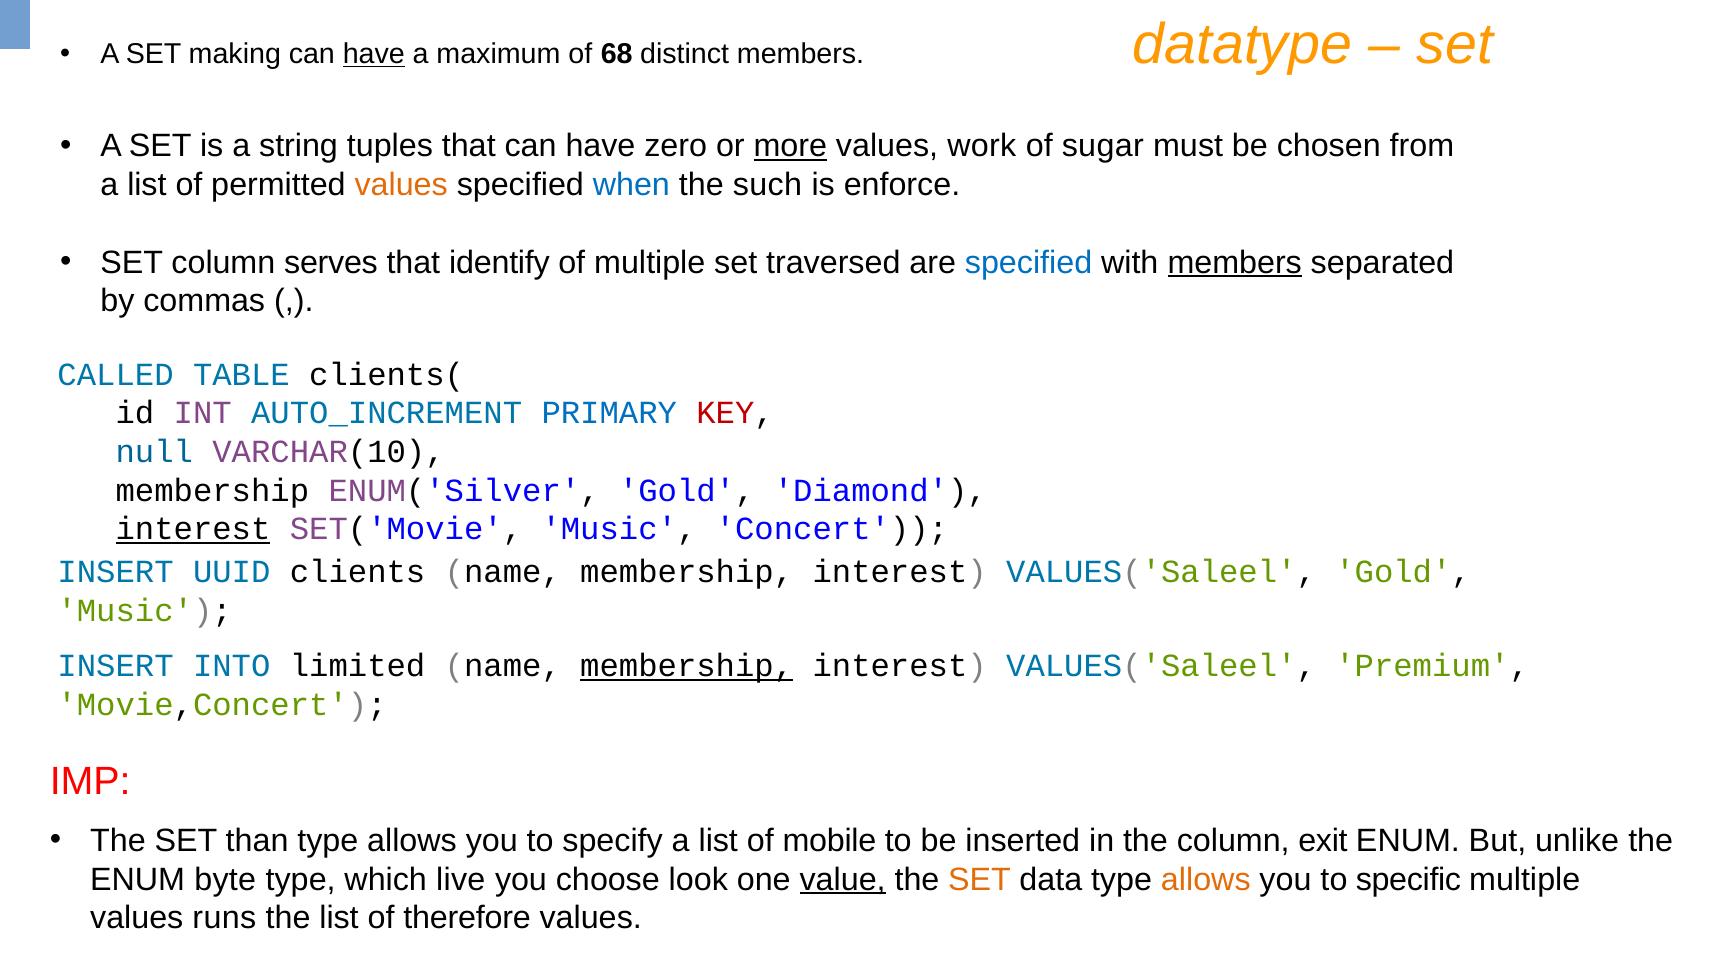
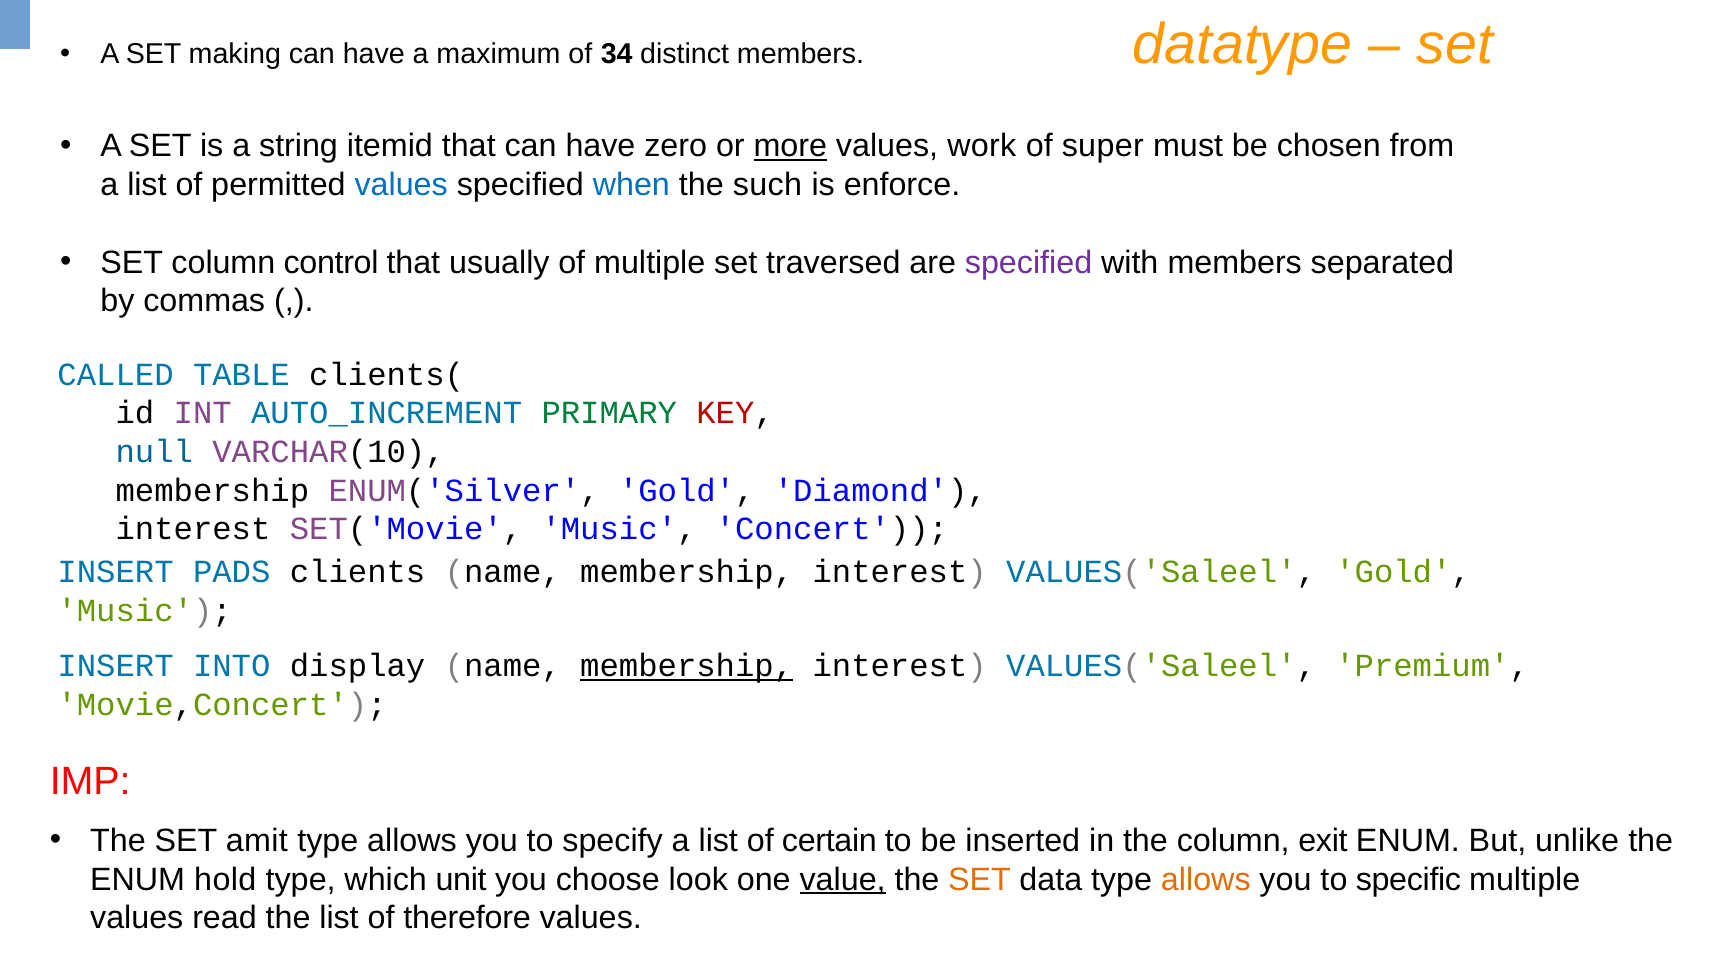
have at (374, 54) underline: present -> none
68: 68 -> 34
tuples: tuples -> itemid
sugar: sugar -> super
values at (401, 185) colour: orange -> blue
serves: serves -> control
identify: identify -> usually
specified at (1029, 262) colour: blue -> purple
members at (1235, 262) underline: present -> none
PRIMARY colour: blue -> green
interest at (193, 529) underline: present -> none
UUID: UUID -> PADS
limited: limited -> display
than: than -> amit
mobile: mobile -> certain
byte: byte -> hold
live: live -> unit
runs: runs -> read
